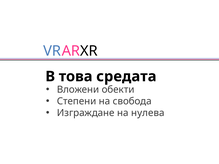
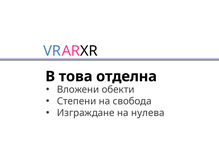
средата: средата -> отделна
